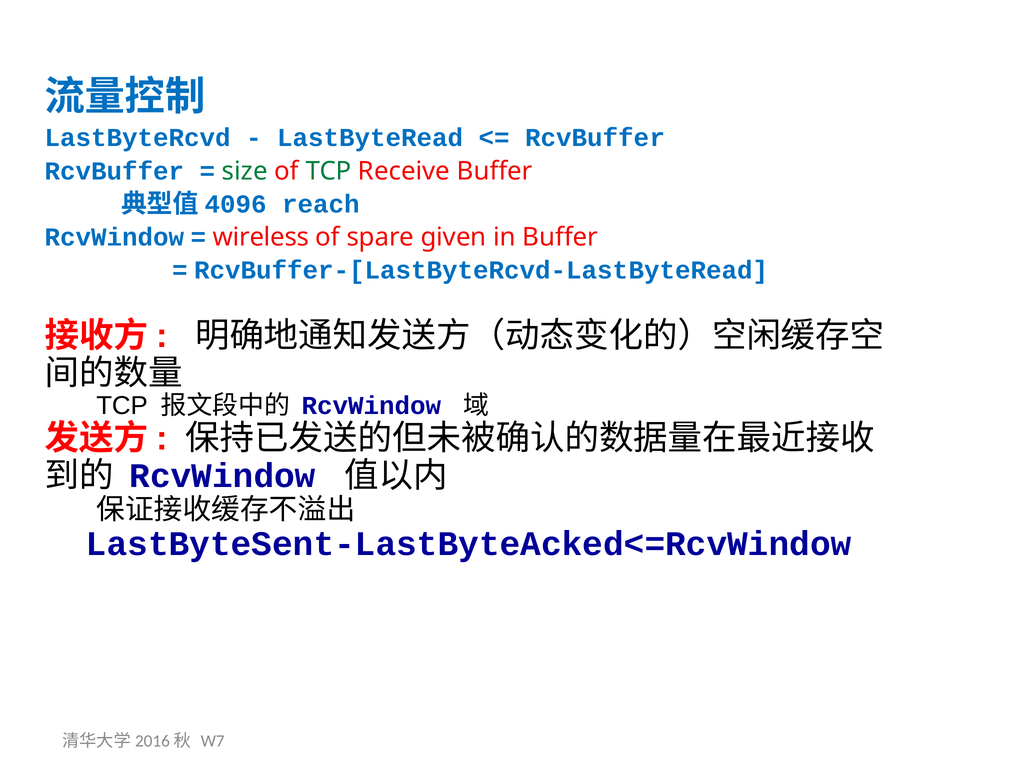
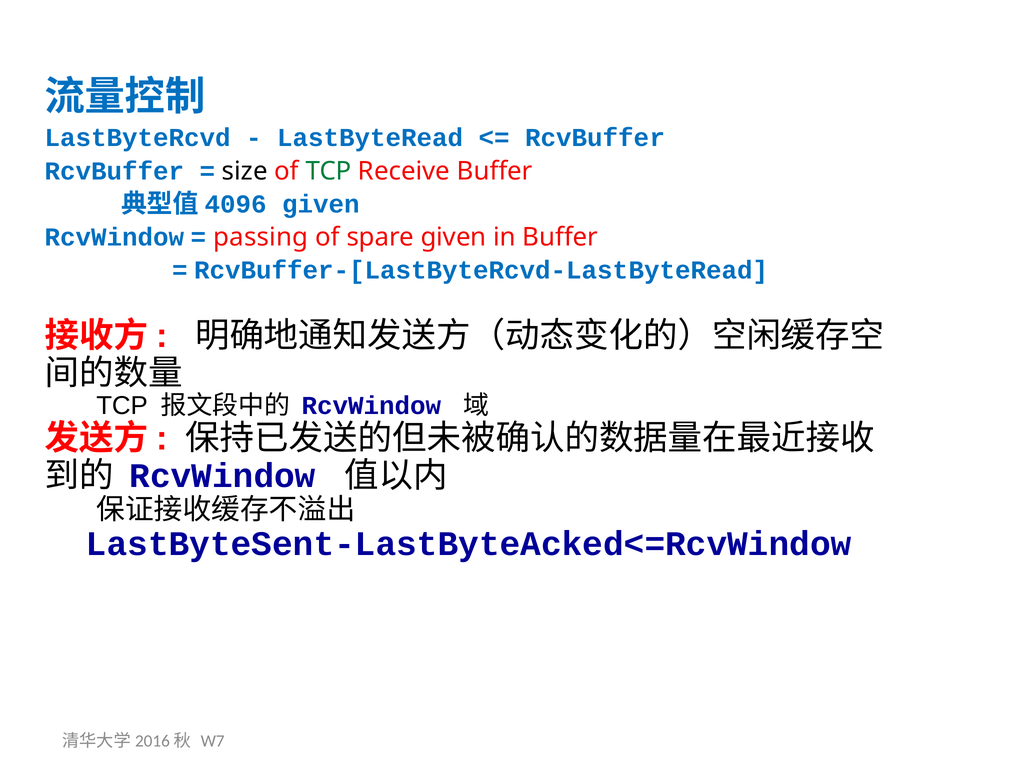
size colour: green -> black
reach at (321, 204): reach -> given
wireless: wireless -> passing
